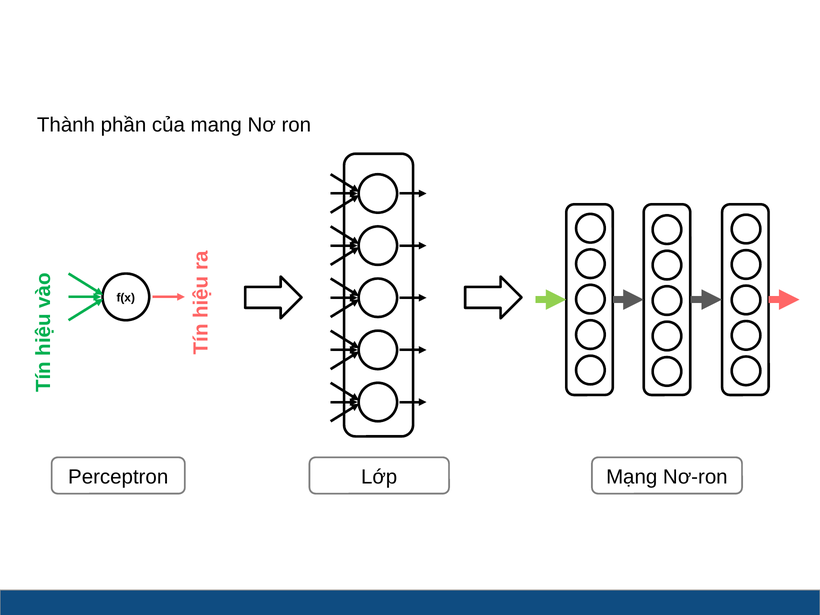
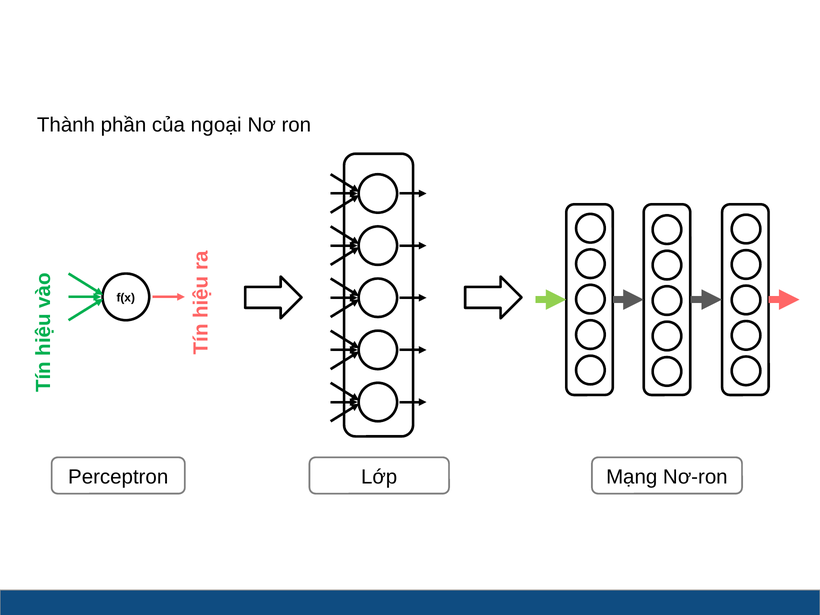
mang: mang -> ngoại
